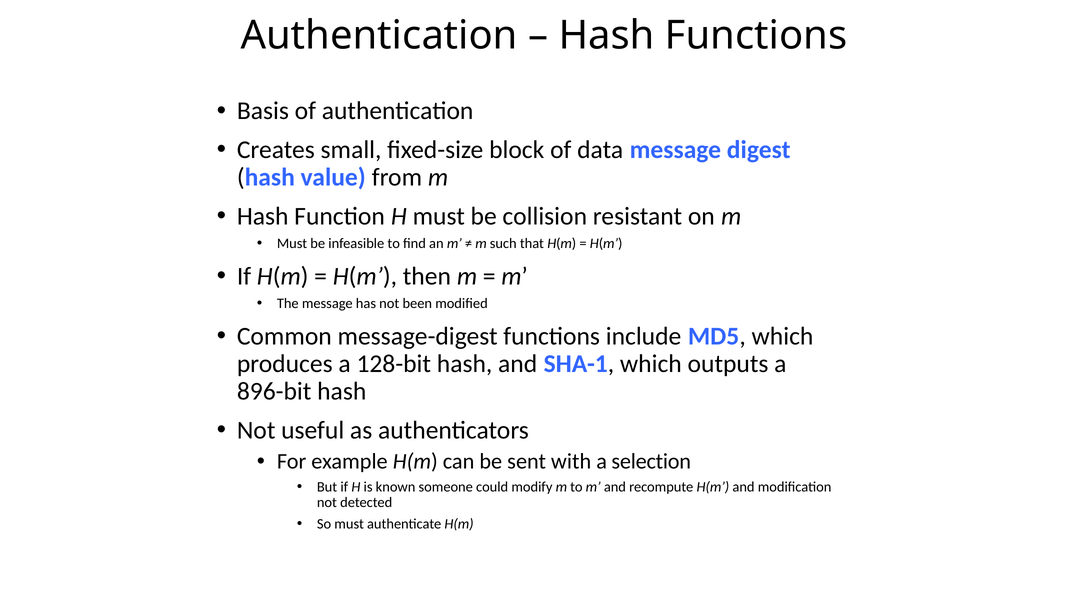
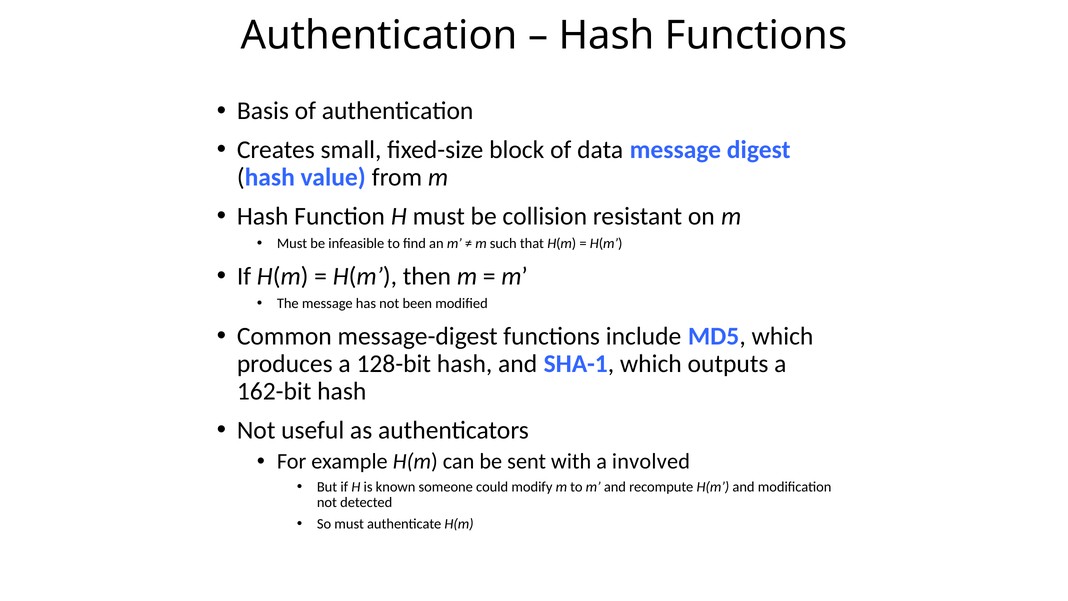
896-bit: 896-bit -> 162-bit
selection: selection -> involved
